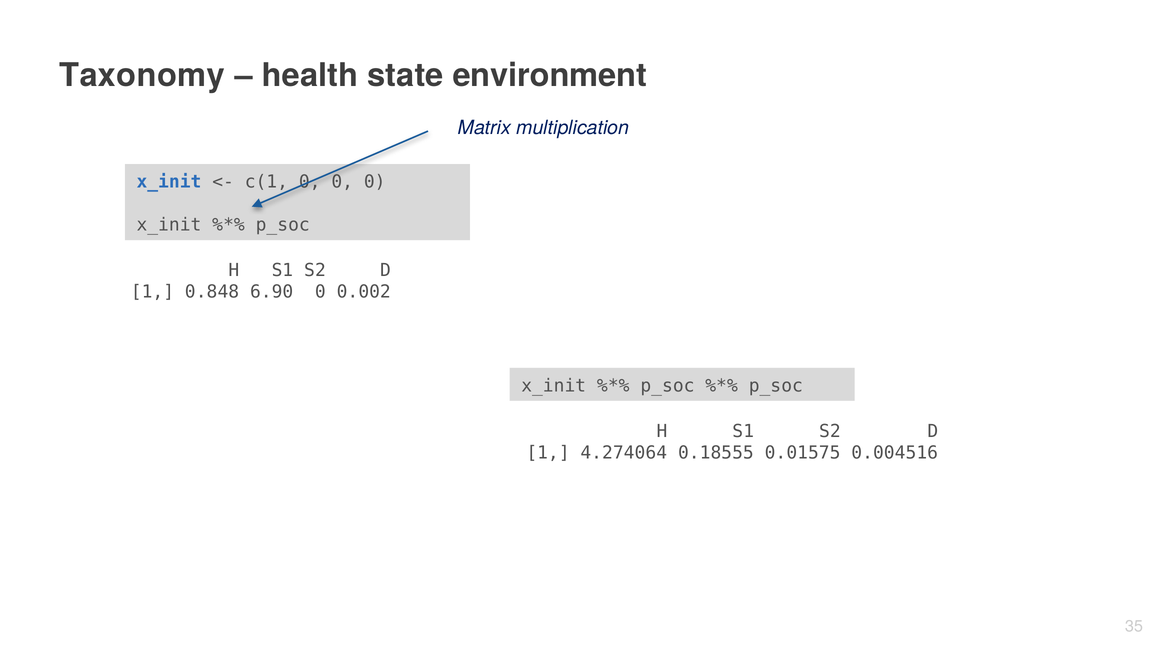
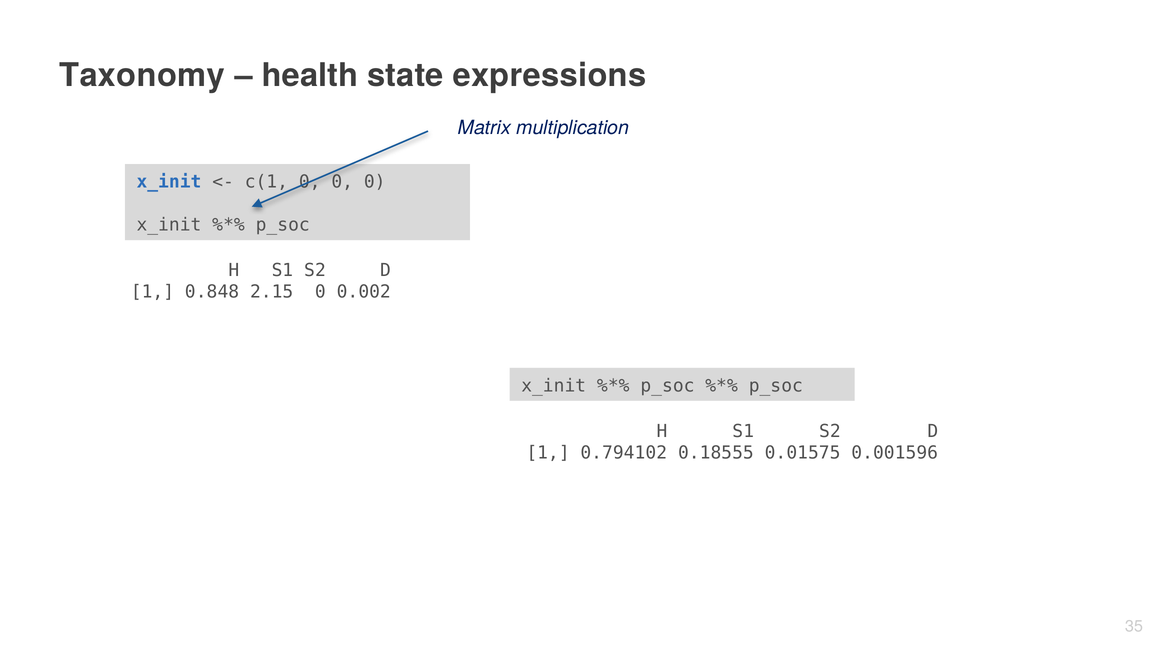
environment: environment -> expressions
6.90: 6.90 -> 2.15
4.274064: 4.274064 -> 0.794102
0.004516: 0.004516 -> 0.001596
